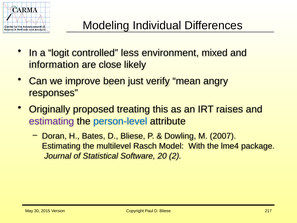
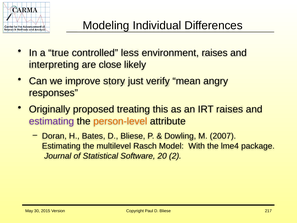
logit: logit -> true
environment mixed: mixed -> raises
information: information -> interpreting
been: been -> story
person-level colour: blue -> orange
